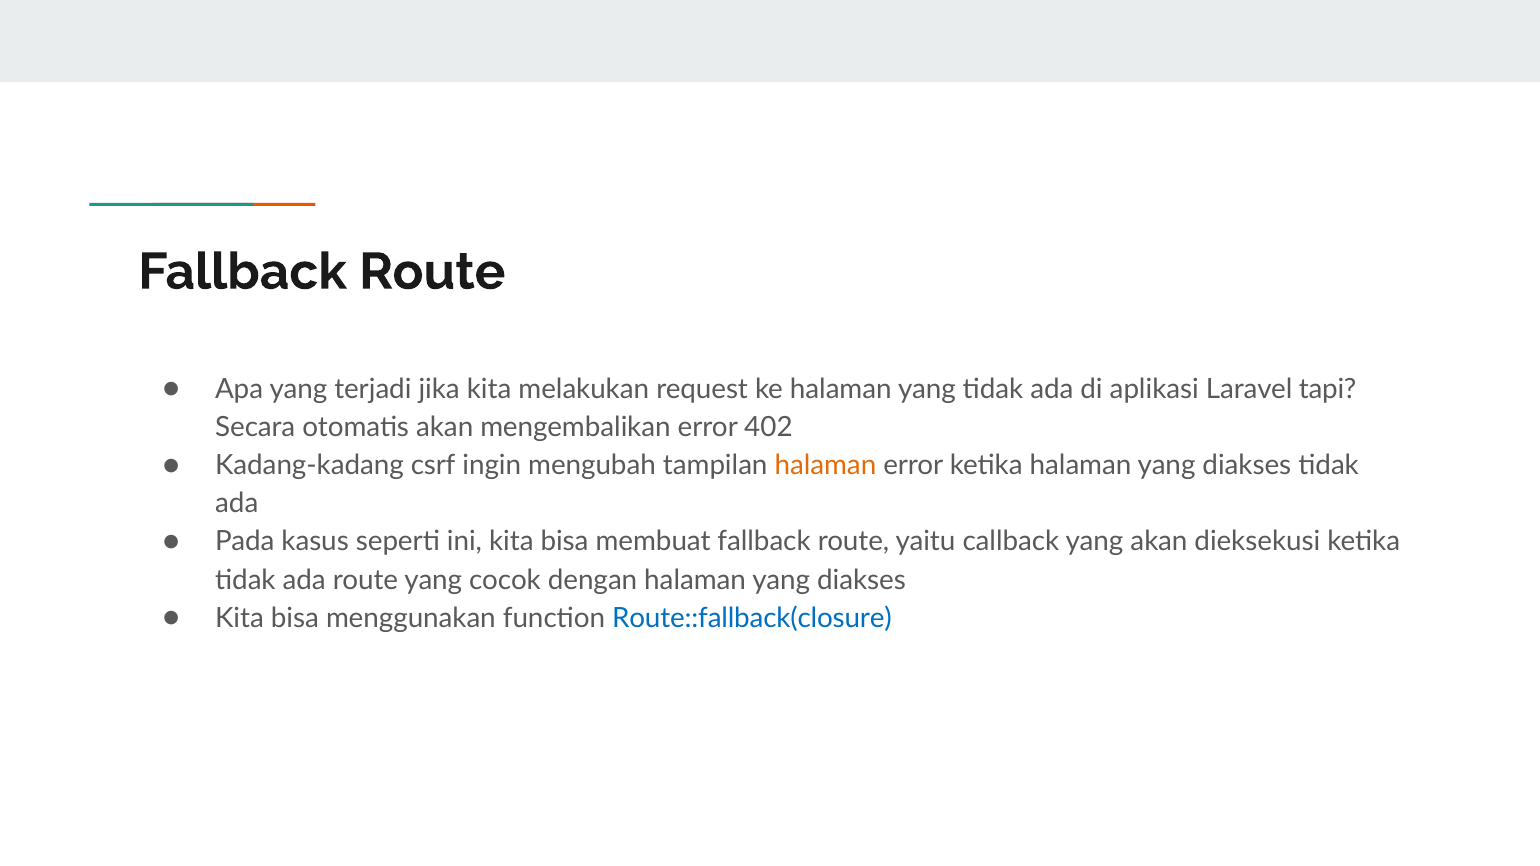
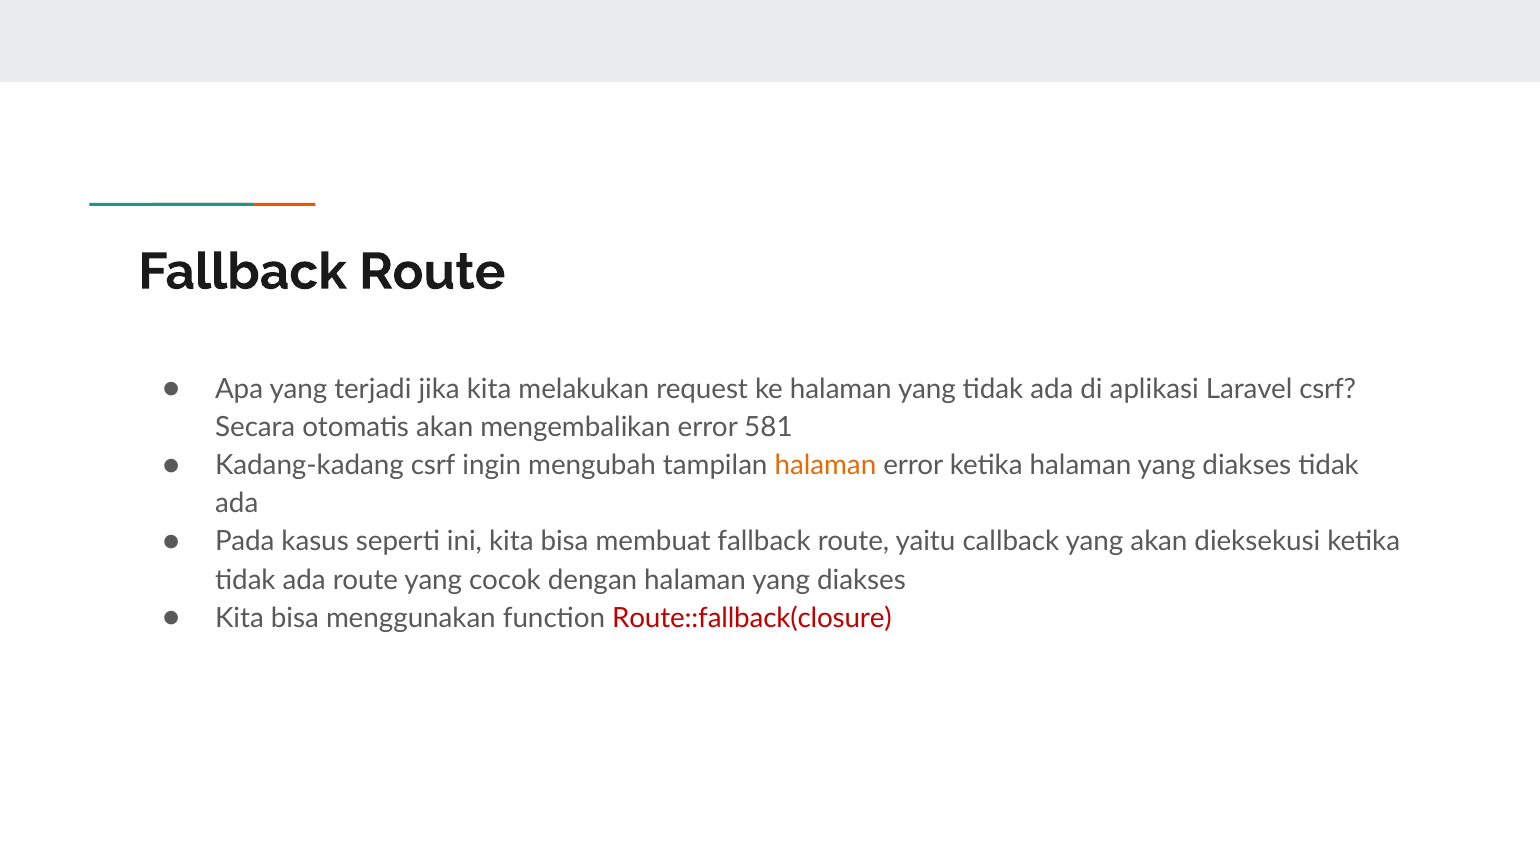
Laravel tapi: tapi -> csrf
402: 402 -> 581
Route::fallback(closure colour: blue -> red
